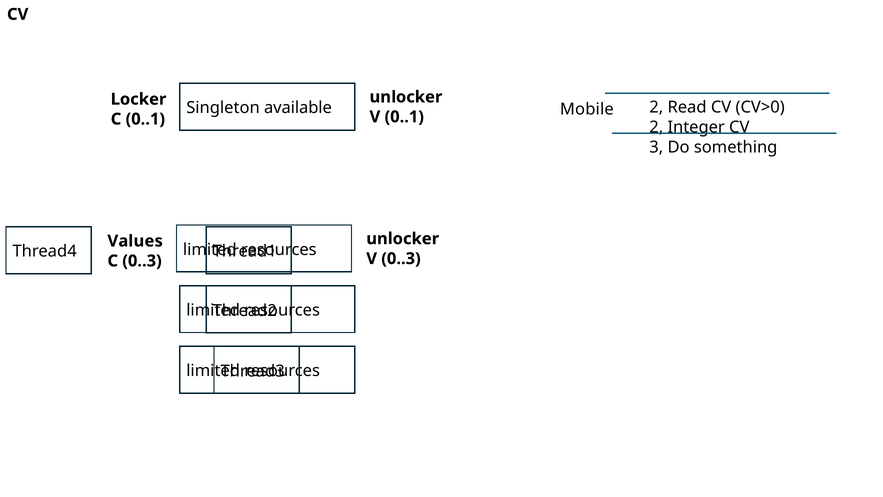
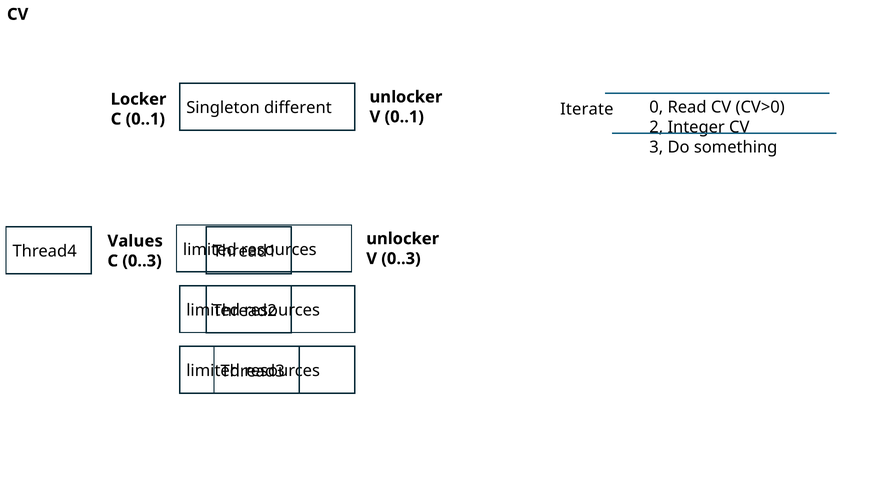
2 at (656, 107): 2 -> 0
available: available -> different
Mobile: Mobile -> Iterate
